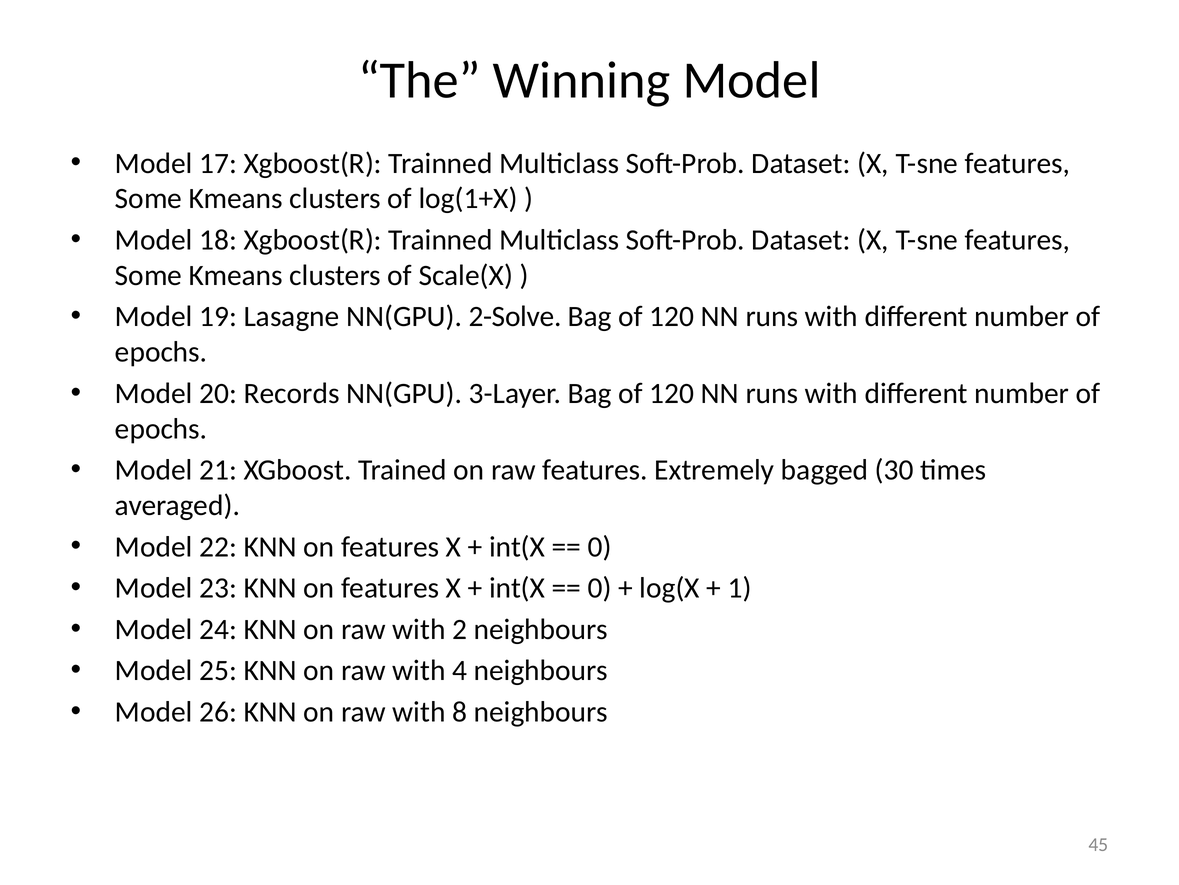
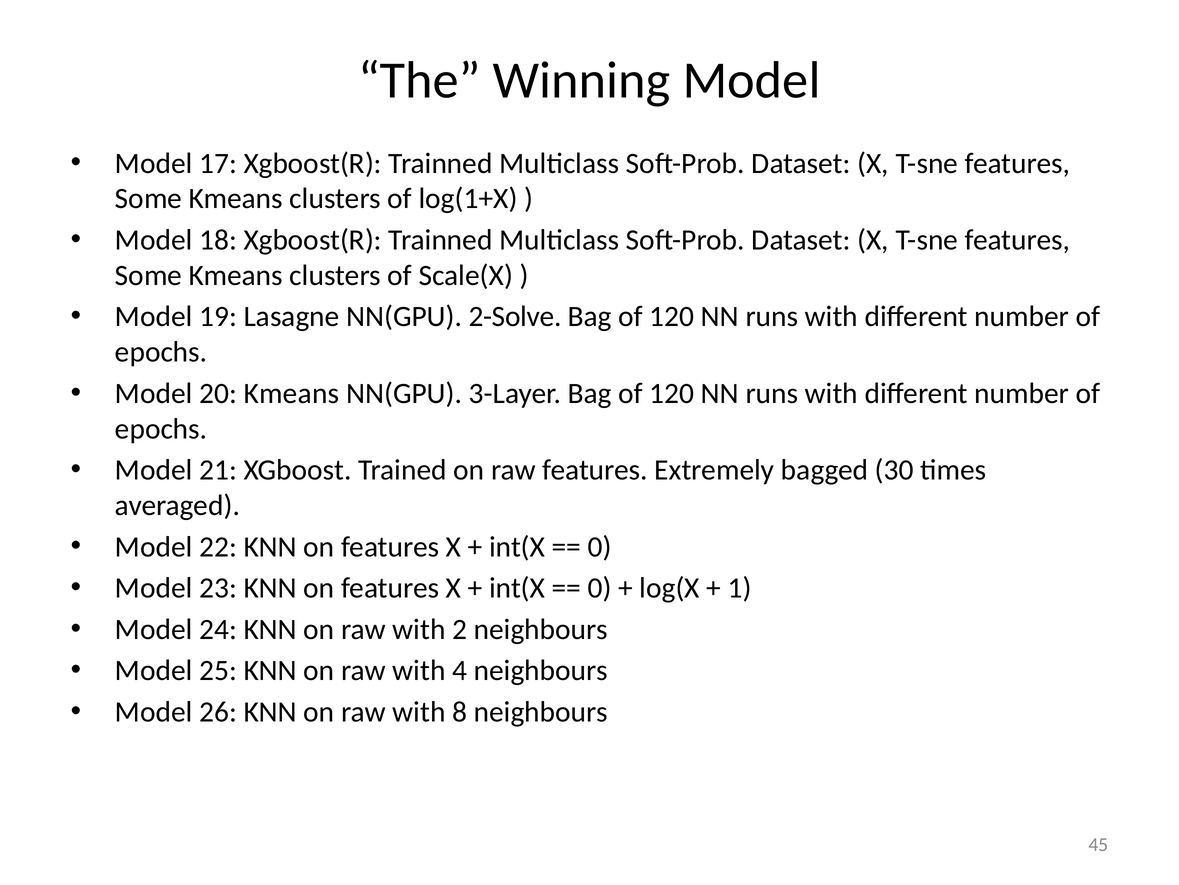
20 Records: Records -> Kmeans
